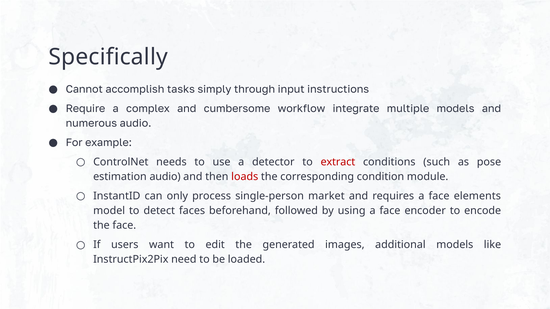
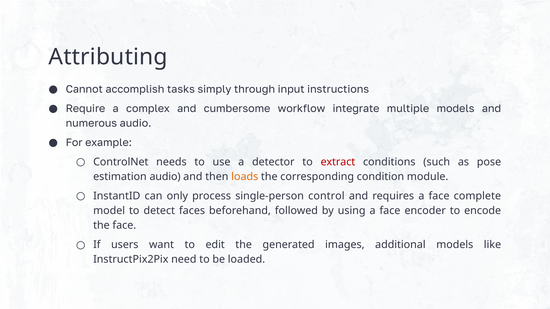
Specifically: Specifically -> Attributing
loads colour: red -> orange
market: market -> control
elements: elements -> complete
